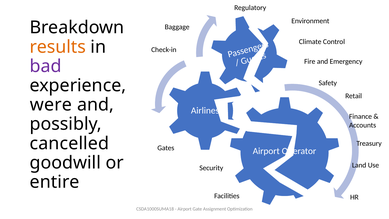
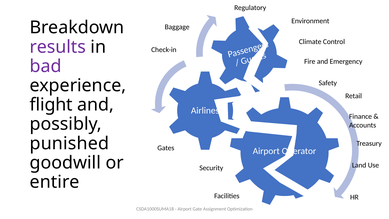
results colour: orange -> purple
were: were -> flight
cancelled: cancelled -> punished
